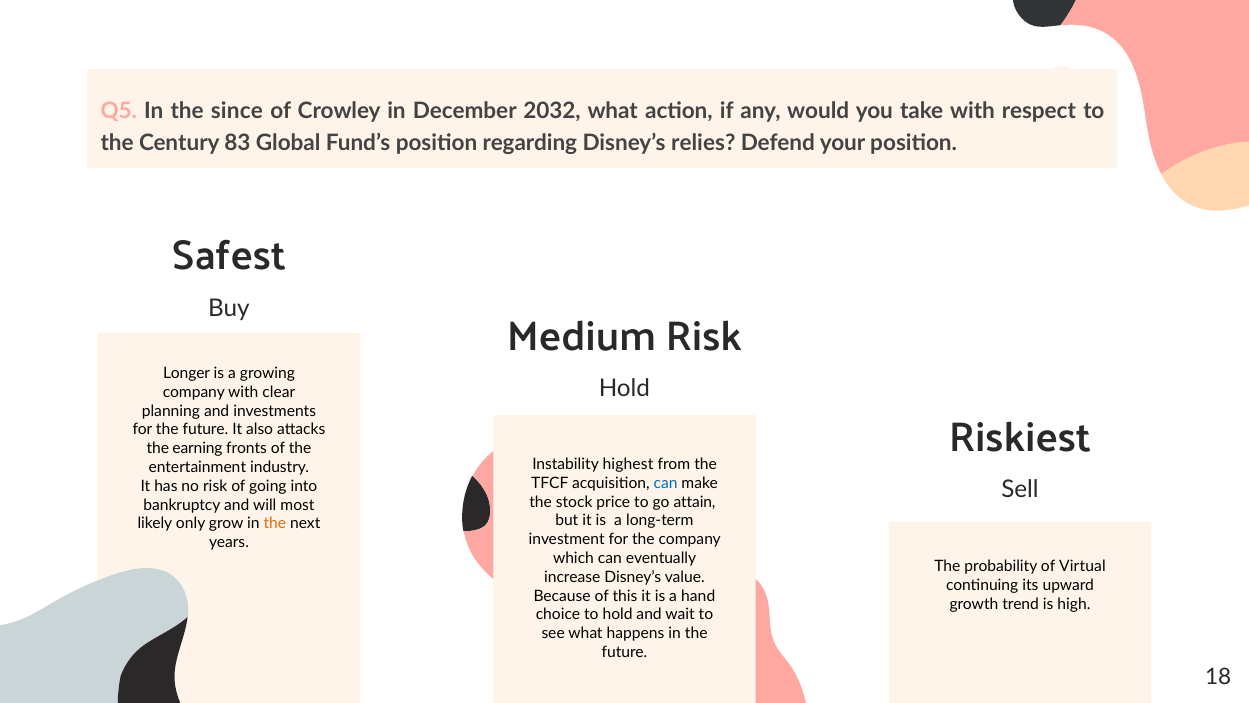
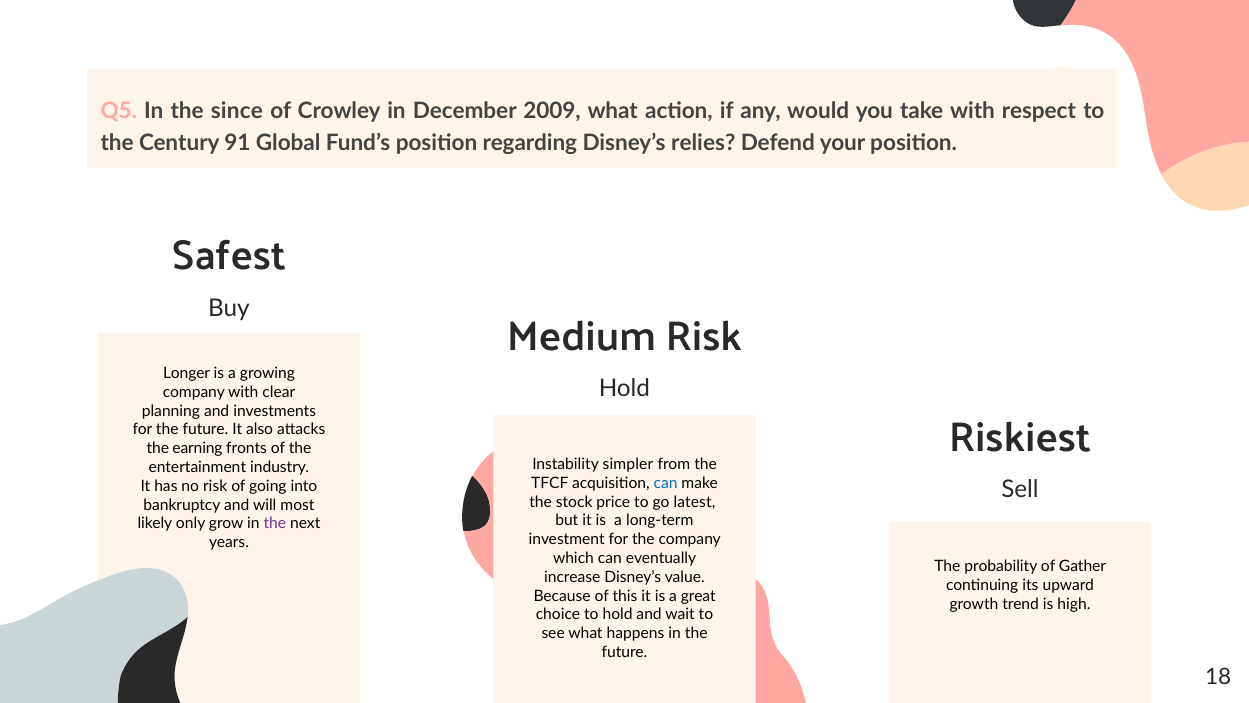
2032: 2032 -> 2009
83: 83 -> 91
highest: highest -> simpler
attain: attain -> latest
the at (275, 523) colour: orange -> purple
Virtual: Virtual -> Gather
hand: hand -> great
